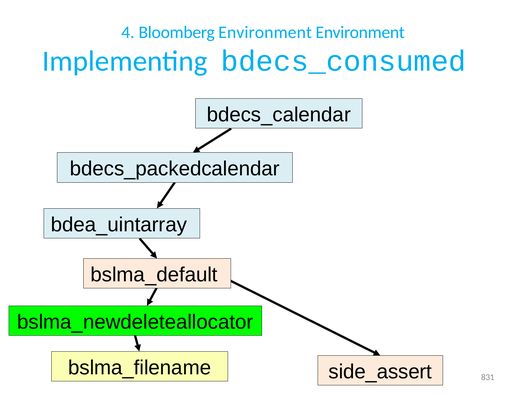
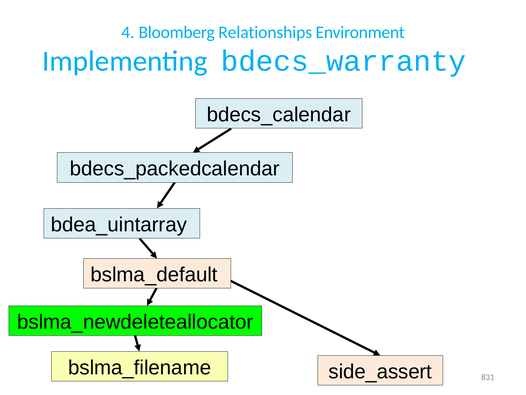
Bloomberg Environment: Environment -> Relationships
bdecs_consumed: bdecs_consumed -> bdecs_warranty
